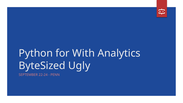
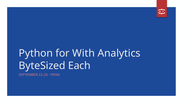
Ugly: Ugly -> Each
